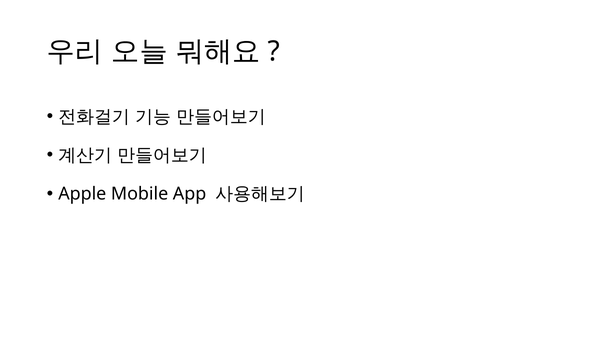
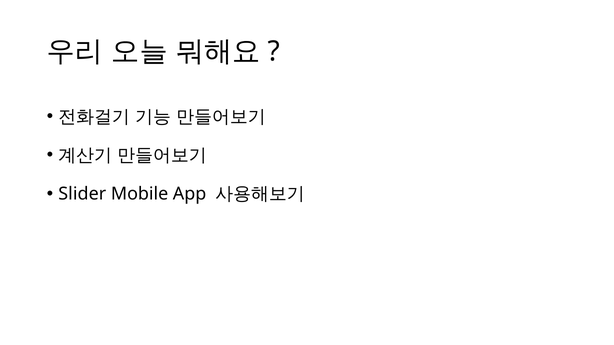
Apple: Apple -> Slider
